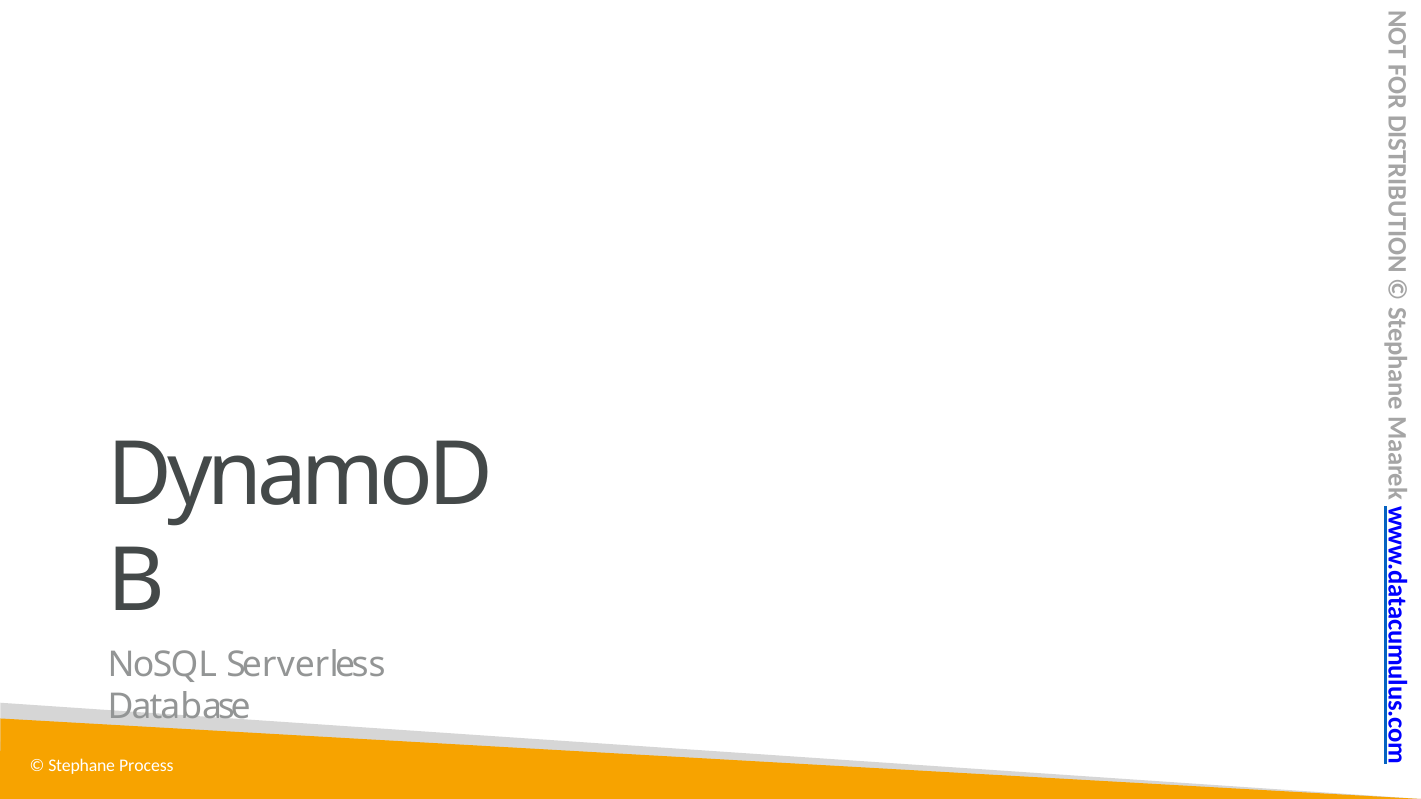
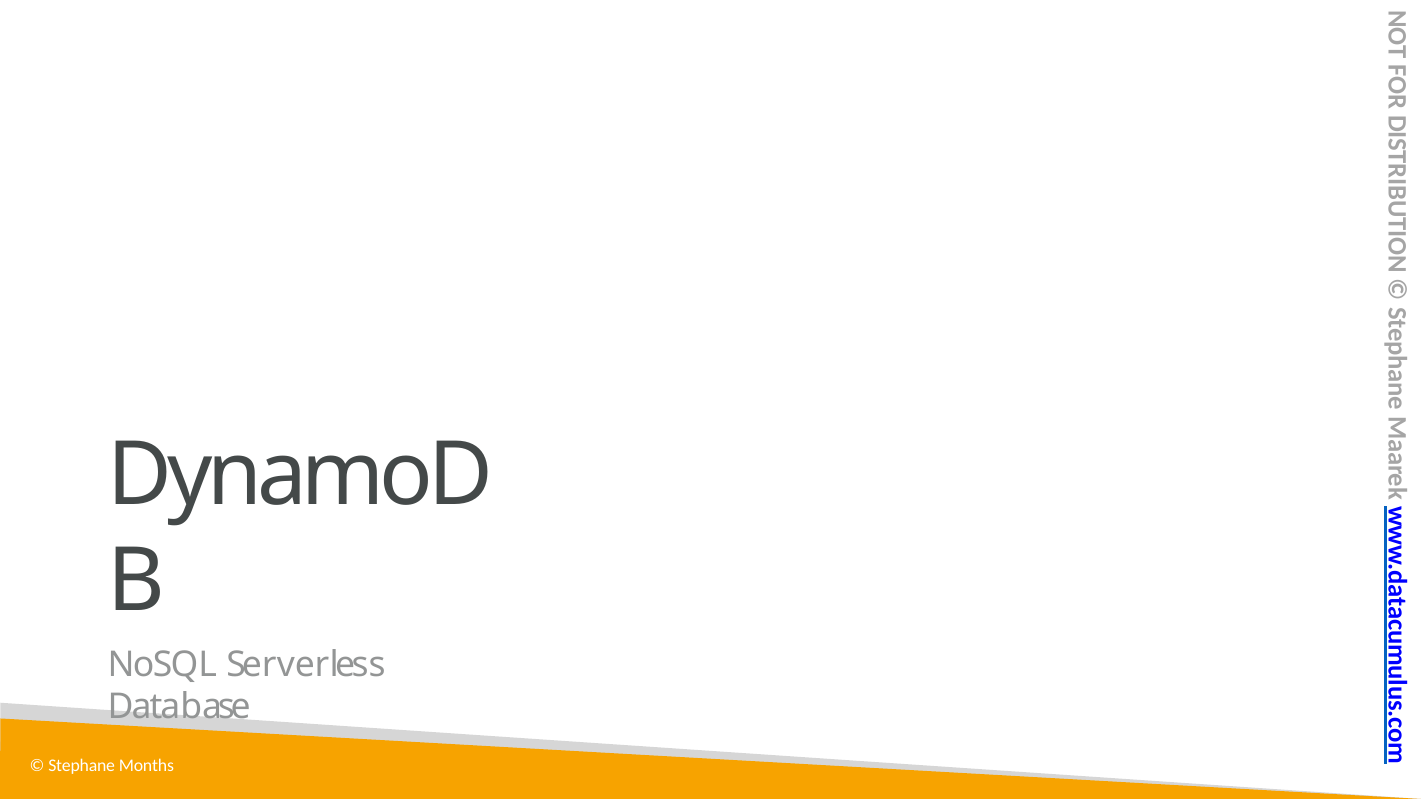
Process: Process -> Months
